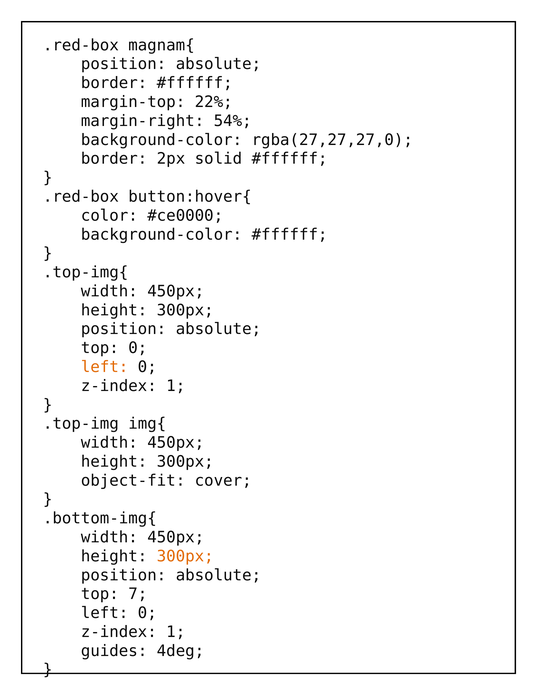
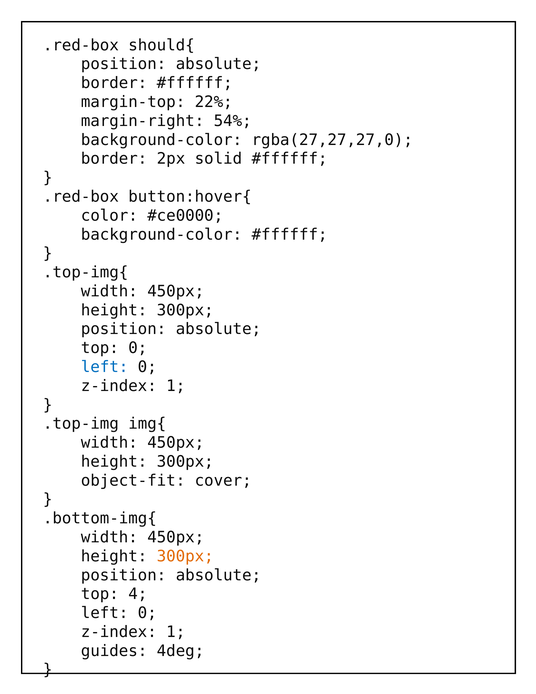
magnam{: magnam{ -> should{
left at (105, 367) colour: orange -> blue
7: 7 -> 4
